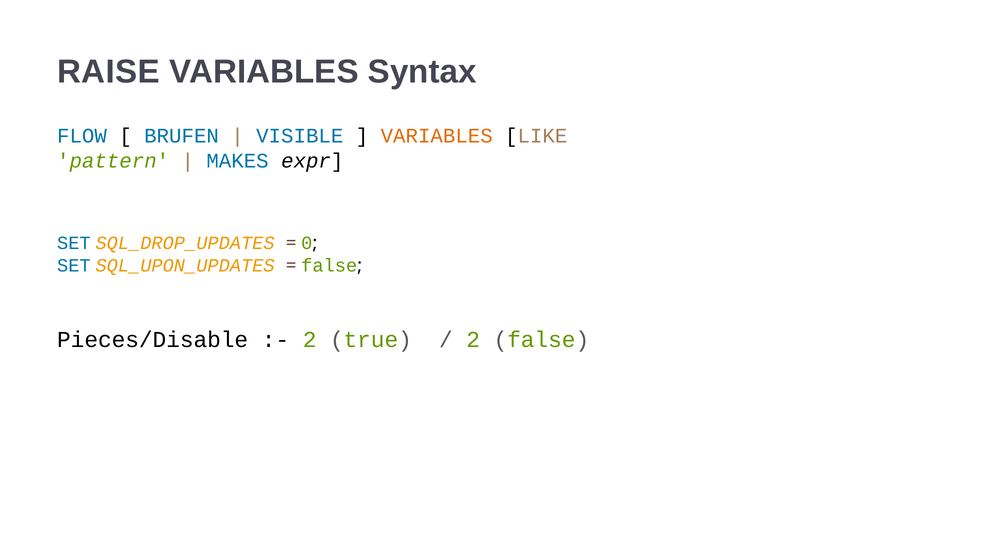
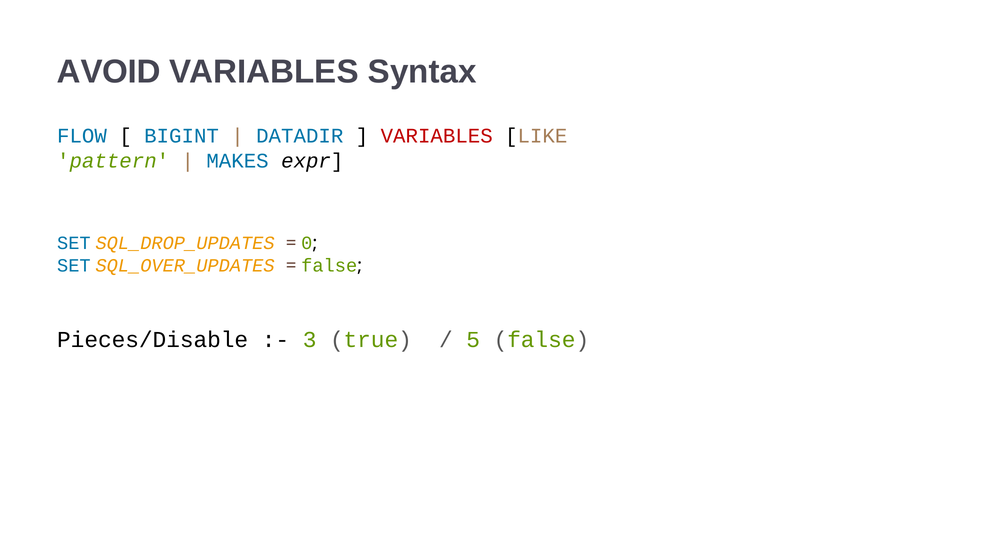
RAISE: RAISE -> AVOID
BRUFEN: BRUFEN -> BIGINT
VISIBLE: VISIBLE -> DATADIR
VARIABLES at (437, 136) colour: orange -> red
SQL_UPON_UPDATES: SQL_UPON_UPDATES -> SQL_OVER_UPDATES
2 at (310, 340): 2 -> 3
2 at (473, 340): 2 -> 5
